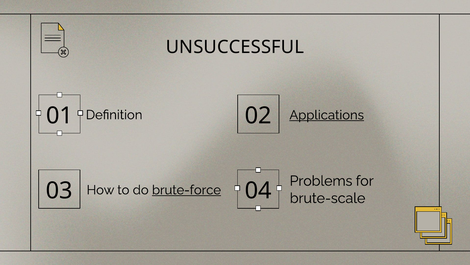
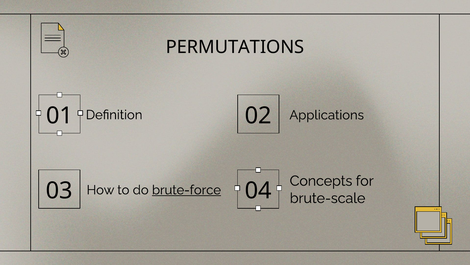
UNSUCCESSFUL: UNSUCCESSFUL -> PERMUTATIONS
Applications underline: present -> none
Problems: Problems -> Concepts
